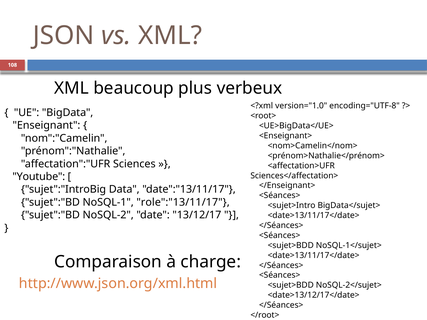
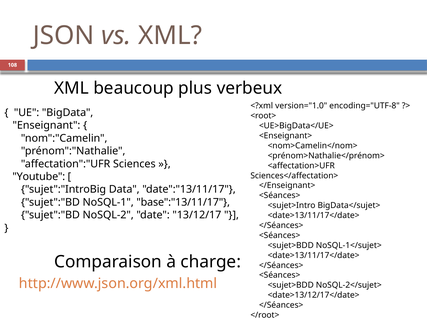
role":"13/11/17: role":"13/11/17 -> base":"13/11/17
